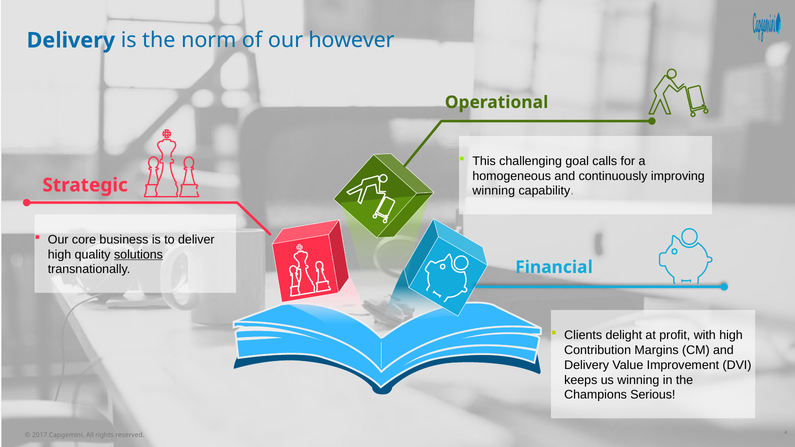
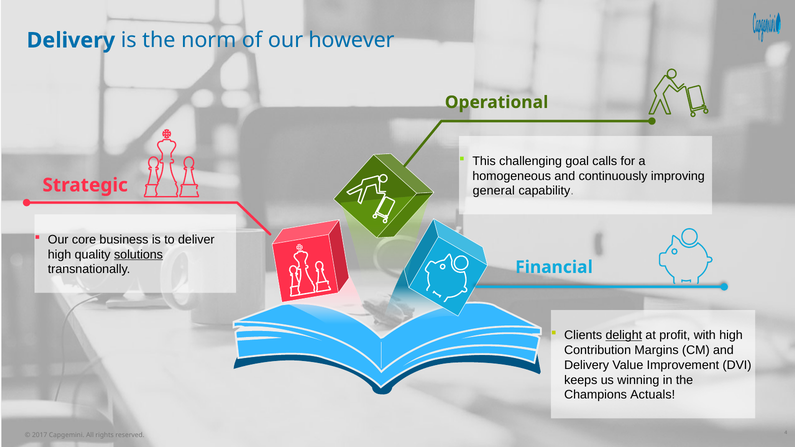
winning at (494, 191): winning -> general
delight underline: none -> present
Serious: Serious -> Actuals
